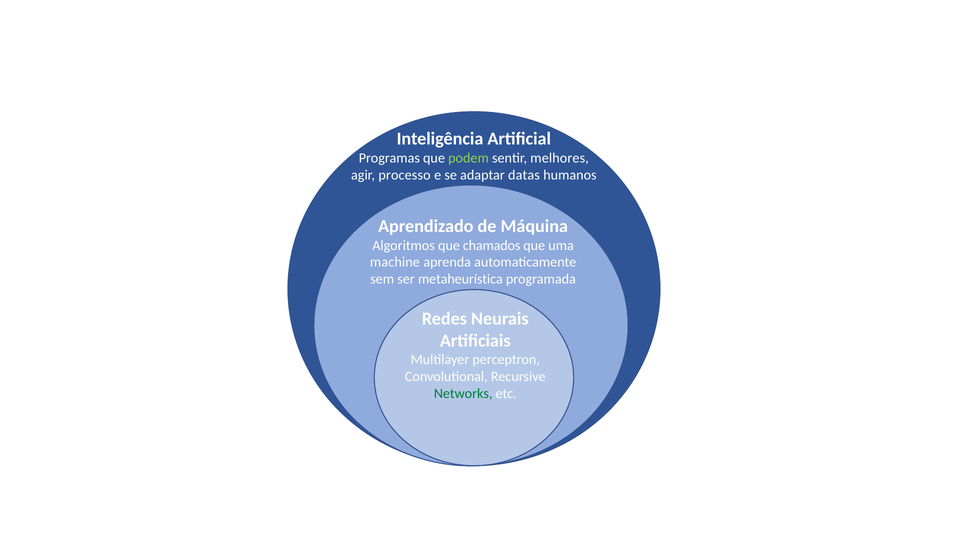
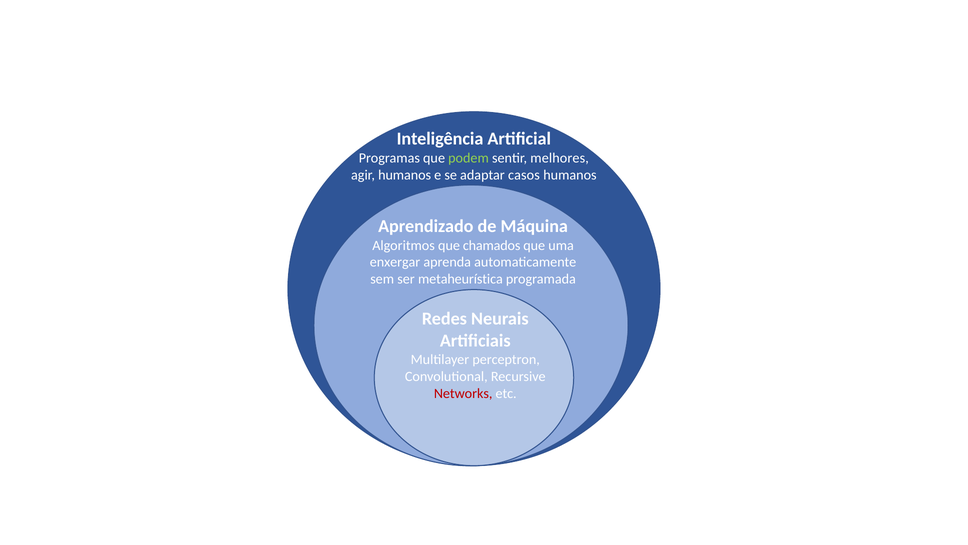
agir processo: processo -> humanos
datas: datas -> casos
machine: machine -> enxergar
Networks colour: green -> red
